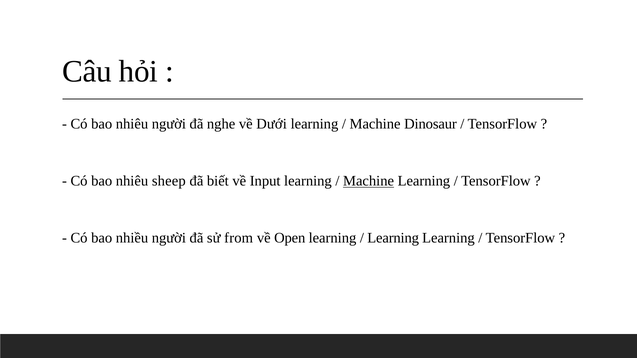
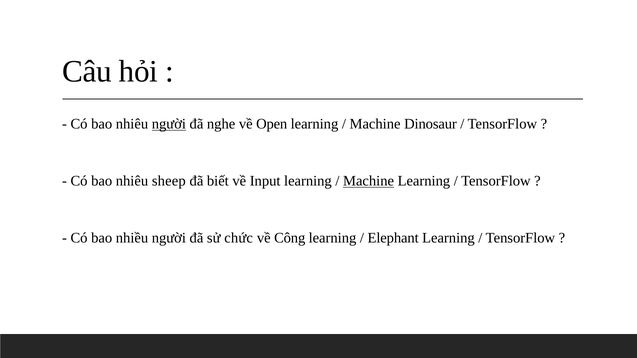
người at (169, 124) underline: none -> present
Dưới: Dưới -> Open
from: from -> chức
Open: Open -> Công
Learning at (393, 238): Learning -> Elephant
